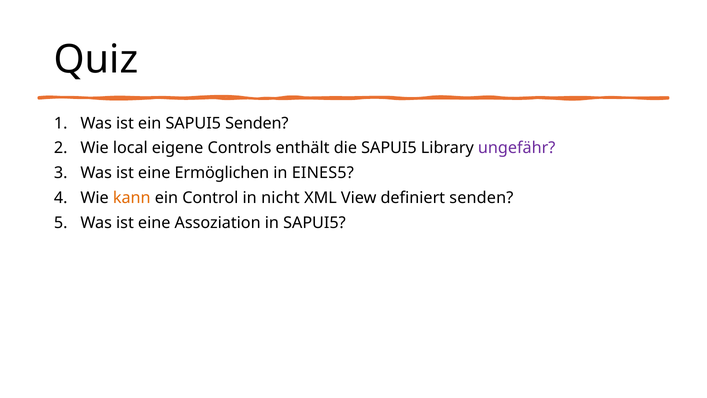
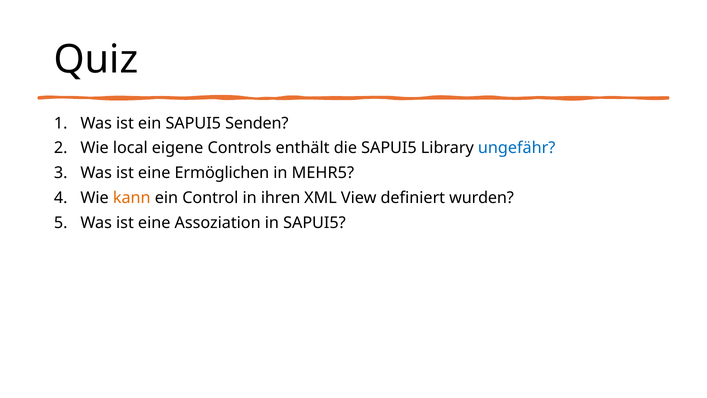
ungefähr colour: purple -> blue
EINES5: EINES5 -> MEHR5
nicht: nicht -> ihren
definiert senden: senden -> wurden
